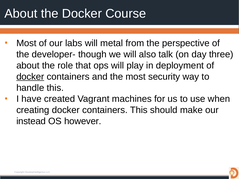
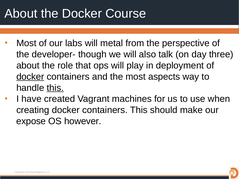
security: security -> aspects
this at (55, 88) underline: none -> present
instead: instead -> expose
